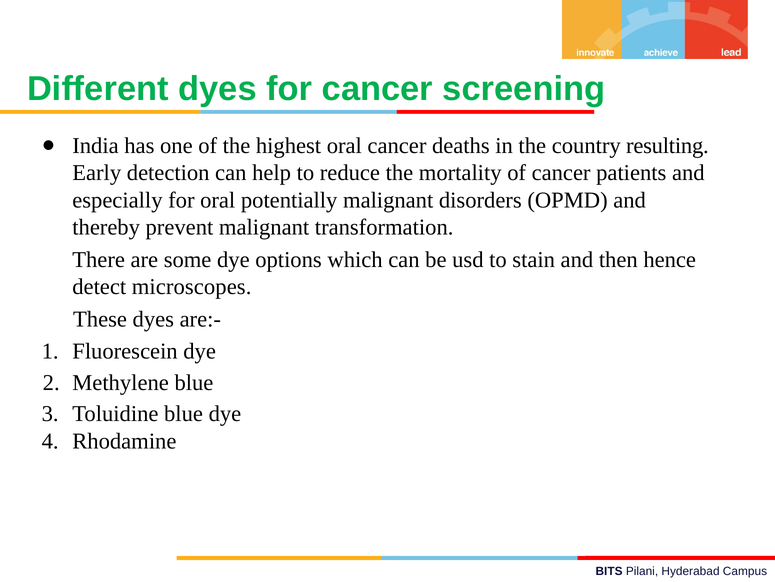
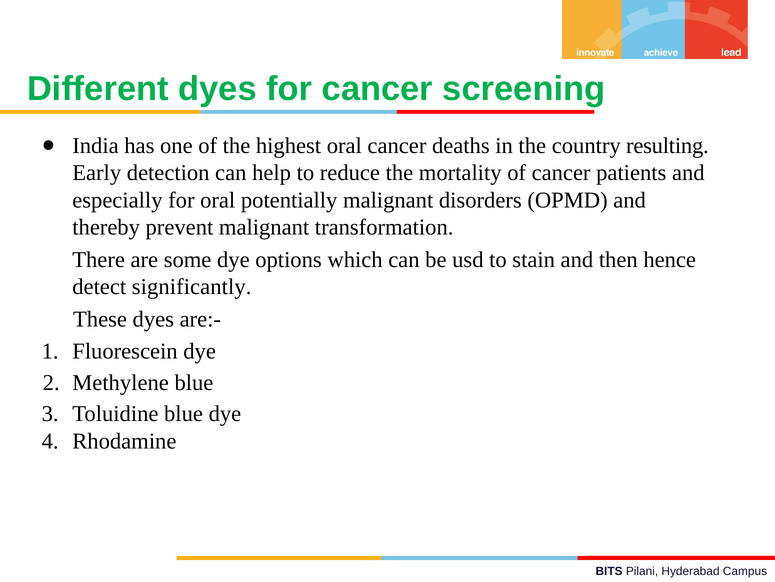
microscopes: microscopes -> significantly
